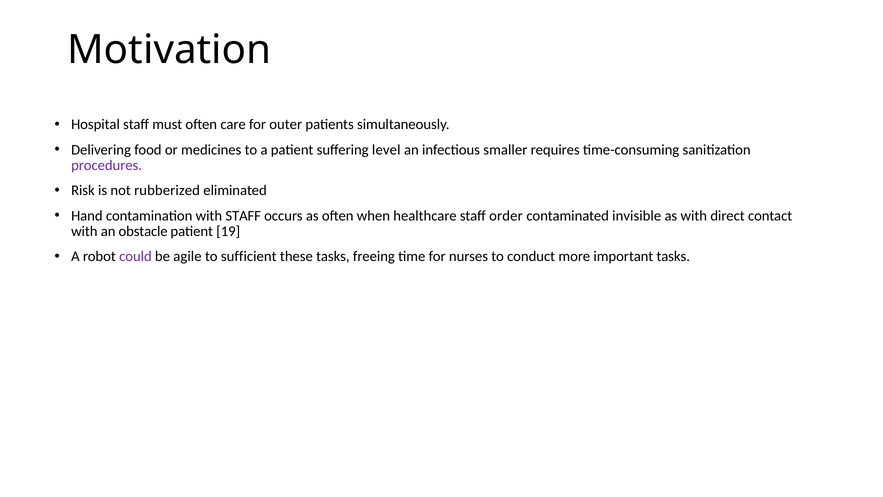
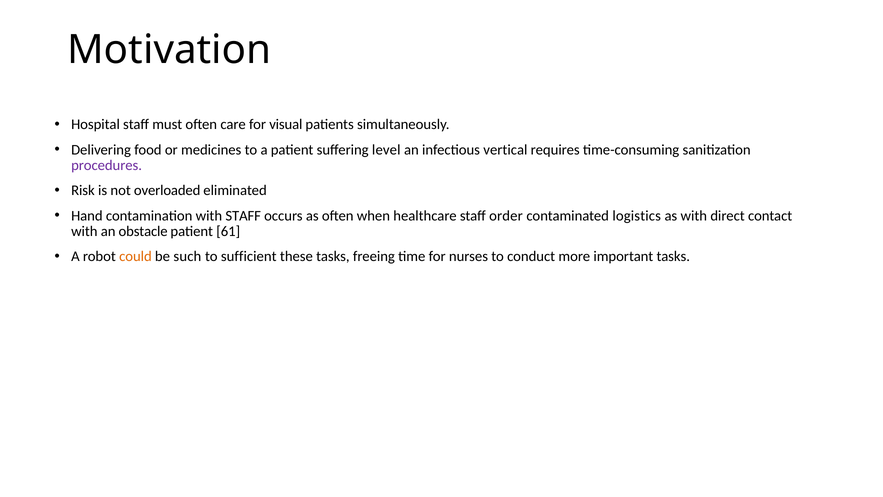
outer: outer -> visual
smaller: smaller -> vertical
rubberized: rubberized -> overloaded
invisible: invisible -> logistics
19: 19 -> 61
could colour: purple -> orange
agile: agile -> such
